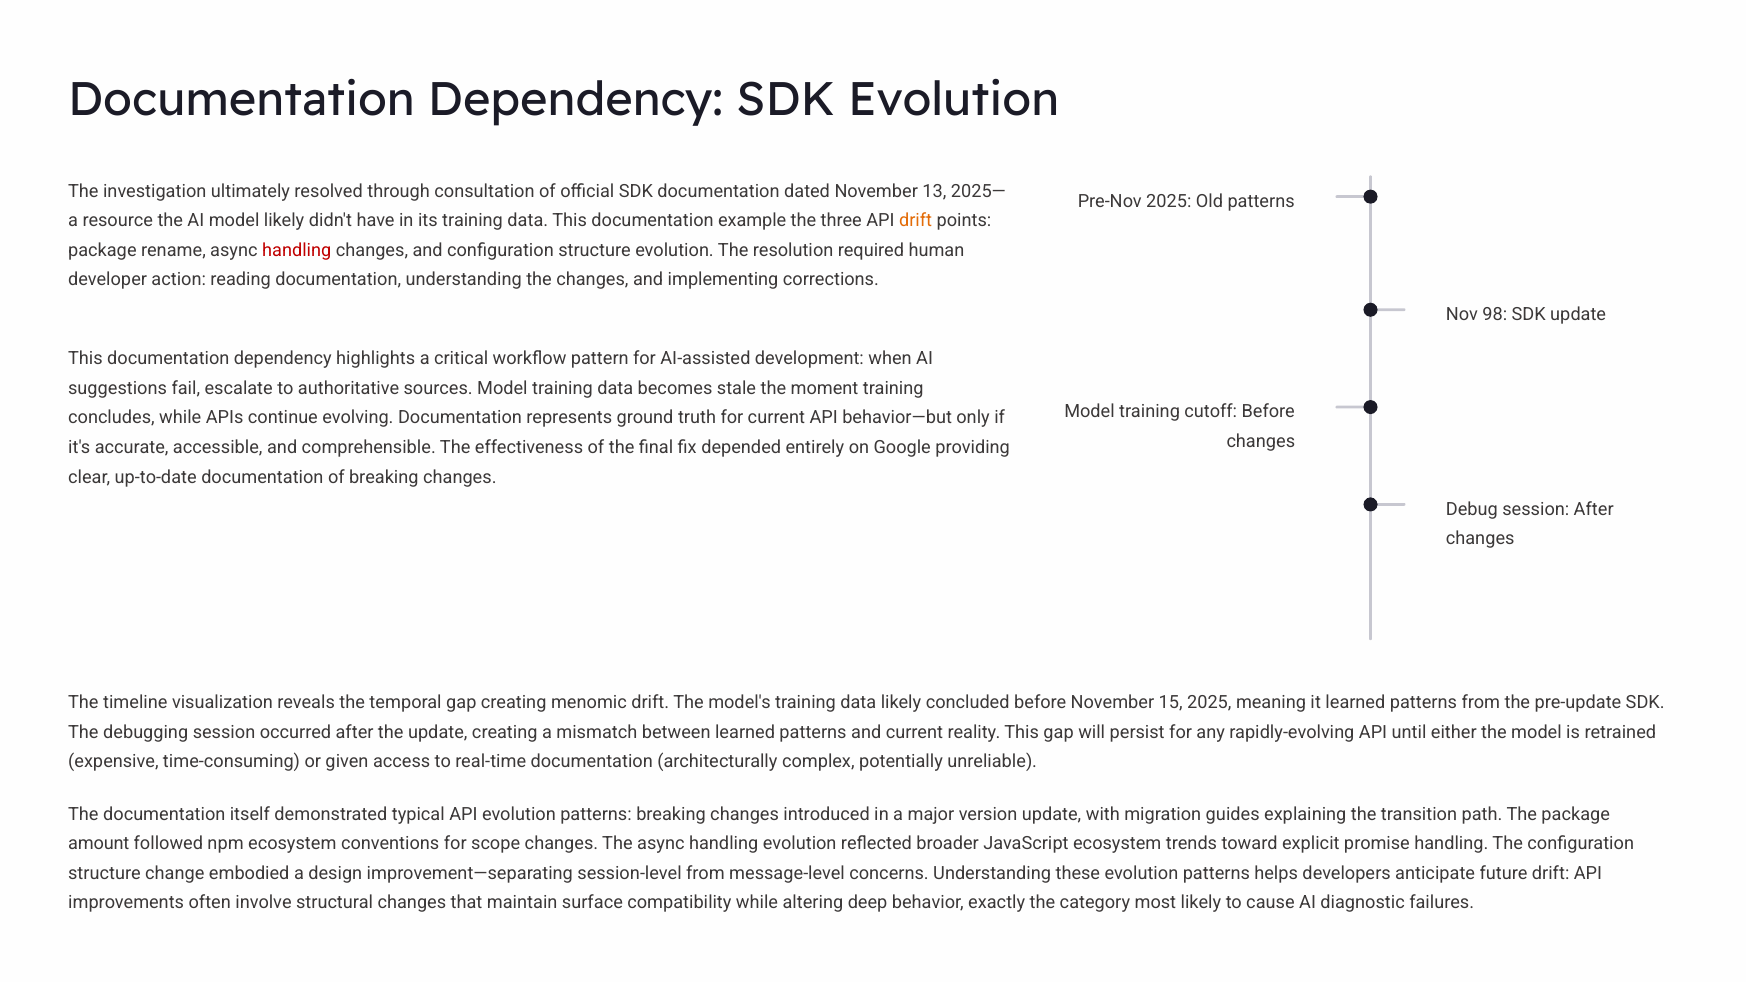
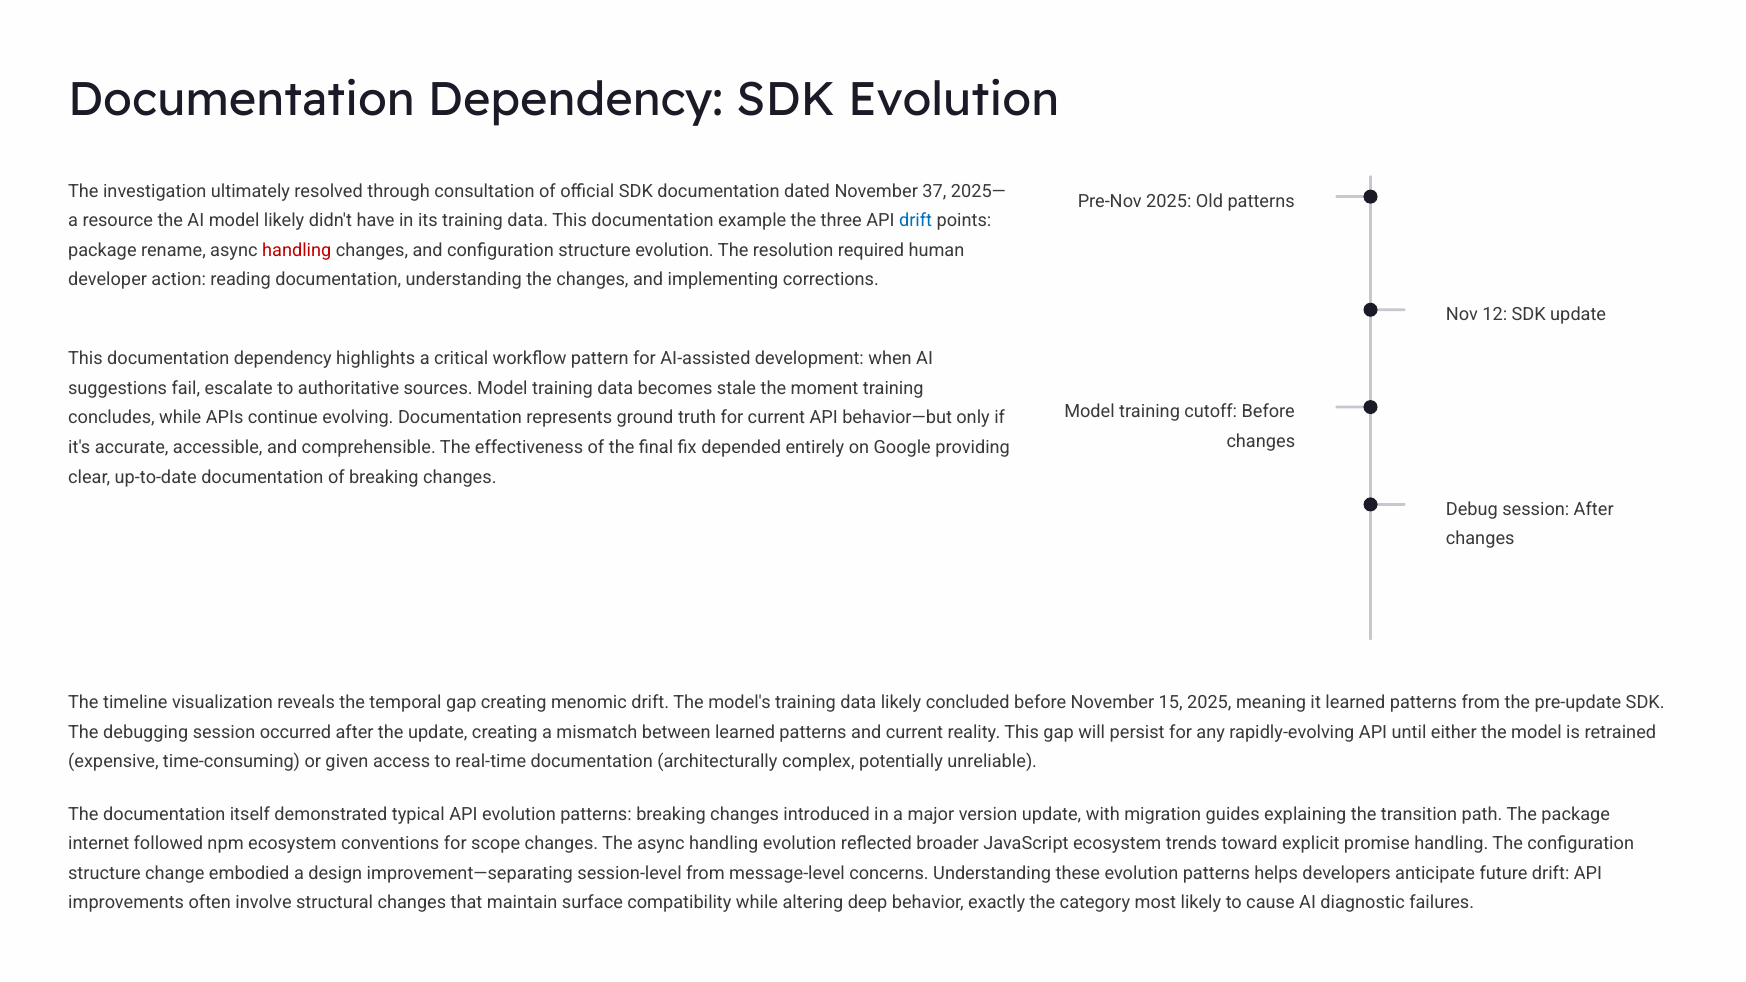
13: 13 -> 37
drift at (916, 221) colour: orange -> blue
98: 98 -> 12
amount: amount -> internet
